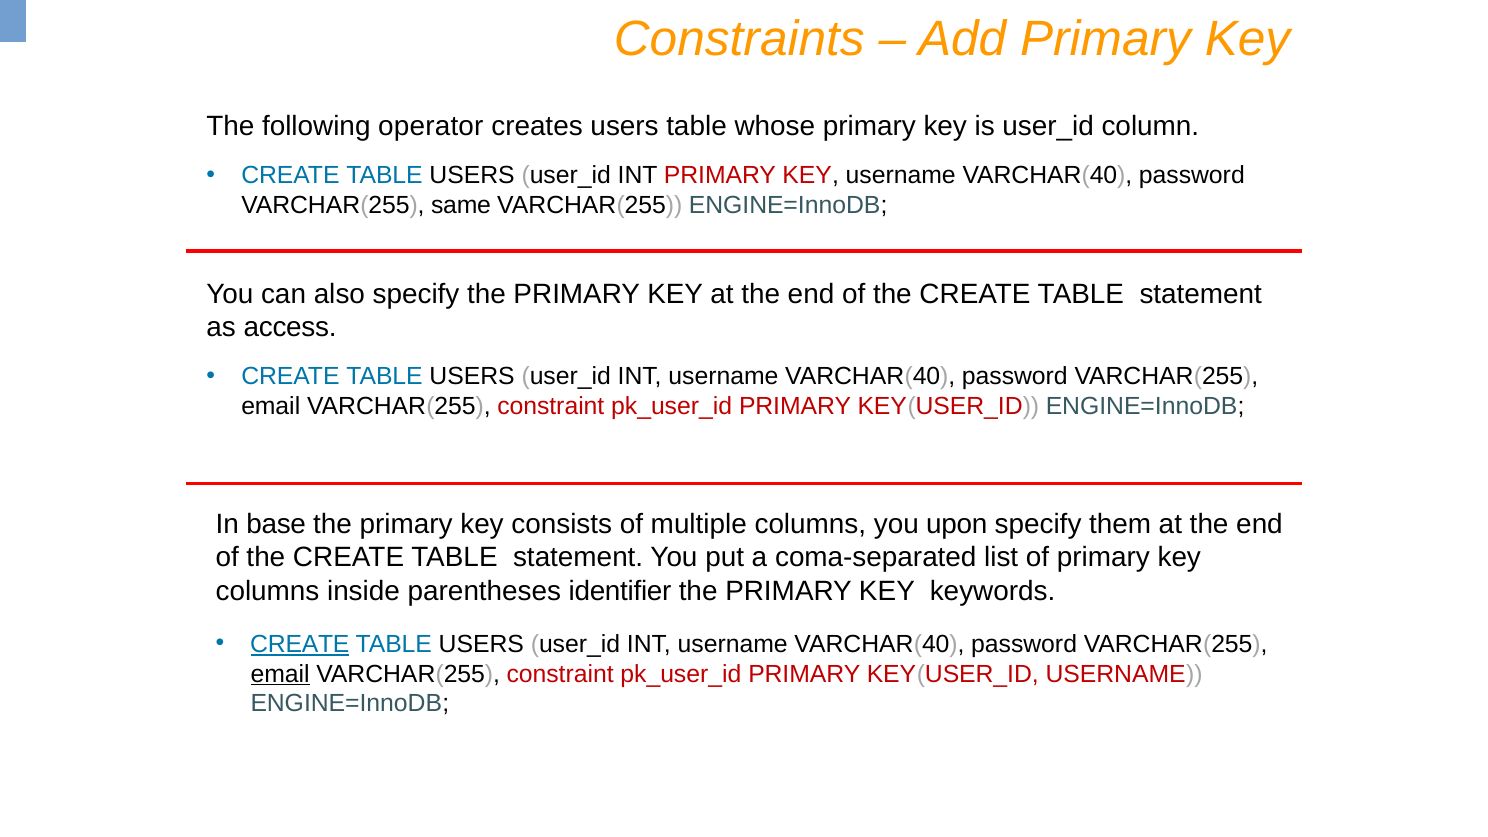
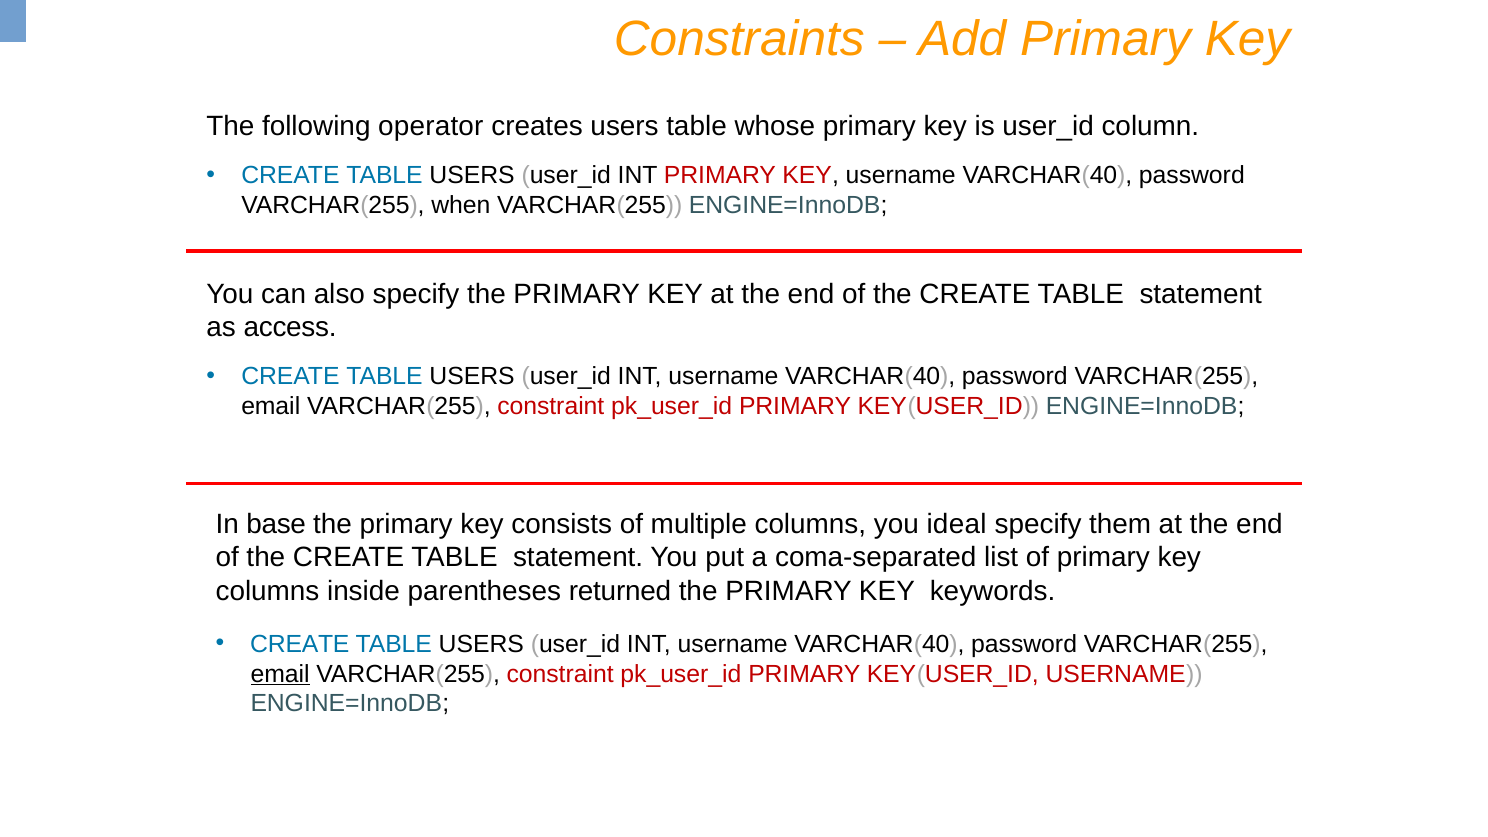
same: same -> when
upon: upon -> ideal
identifier: identifier -> returned
CREATE at (300, 644) underline: present -> none
